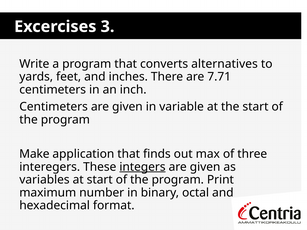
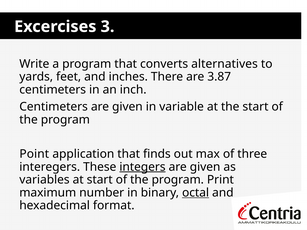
7.71: 7.71 -> 3.87
Make: Make -> Point
octal underline: none -> present
